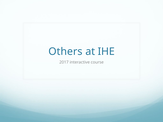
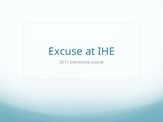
Others: Others -> Excuse
